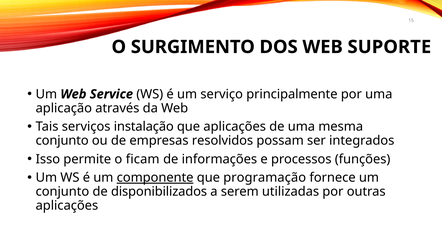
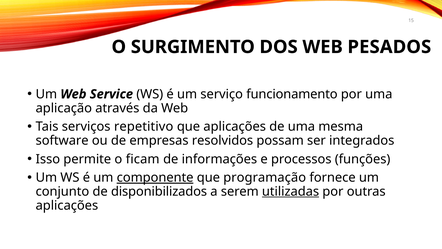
SUPORTE: SUPORTE -> PESADOS
principalmente: principalmente -> funcionamento
instalação: instalação -> repetitivo
conjunto at (62, 140): conjunto -> software
utilizadas underline: none -> present
